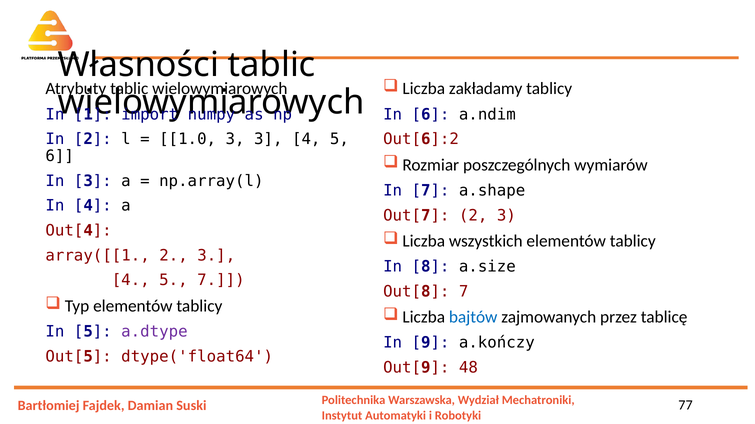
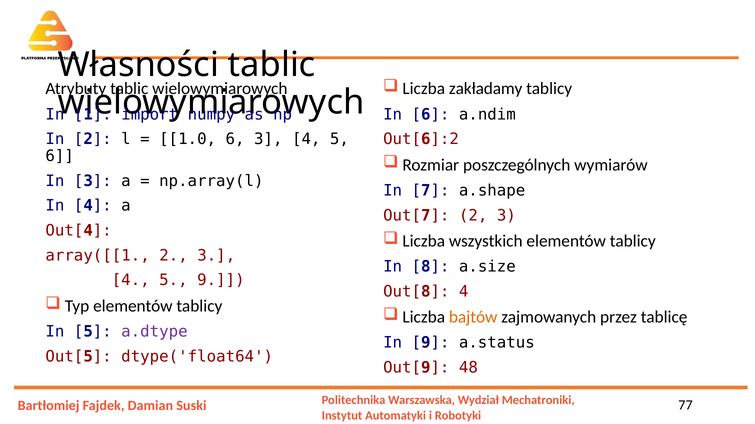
1.0 3: 3 -> 6
5 7: 7 -> 9
Out[8 7: 7 -> 4
bajtów colour: blue -> orange
a.kończy: a.kończy -> a.status
